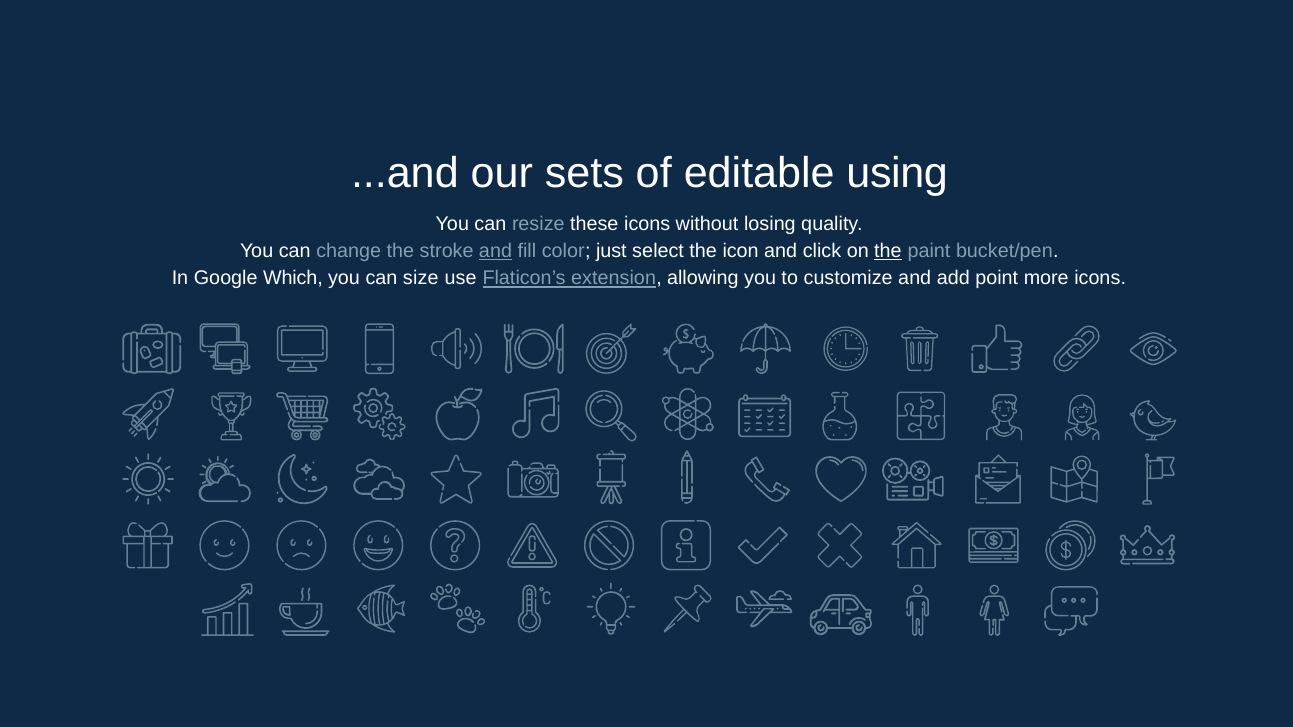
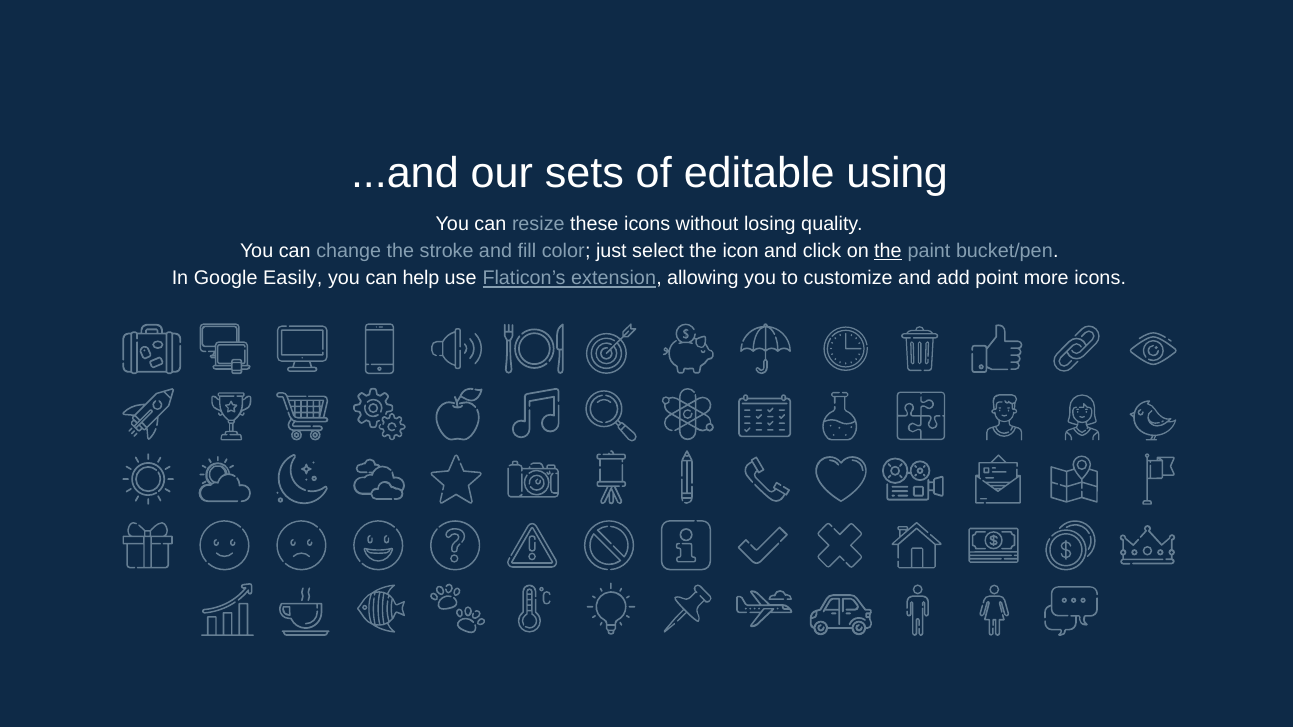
and at (496, 251) underline: present -> none
Which: Which -> Easily
size: size -> help
